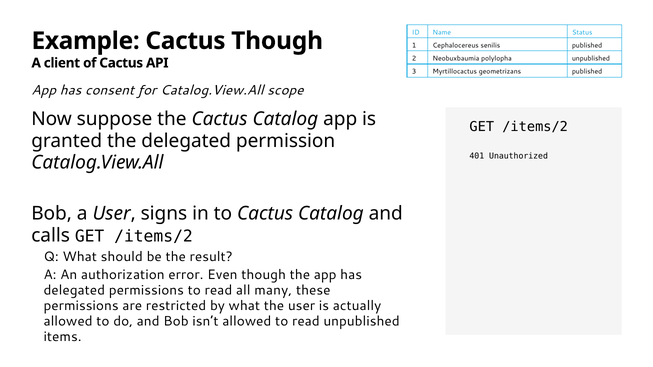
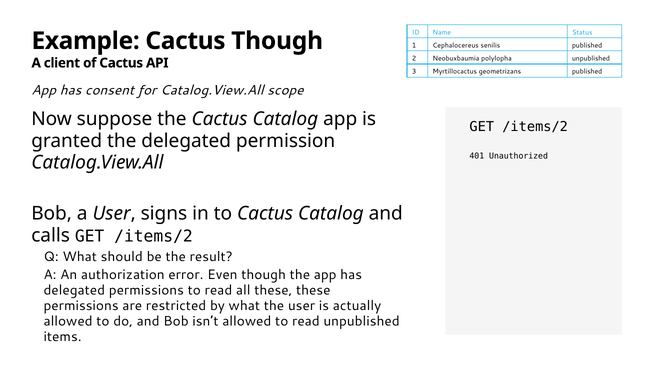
all many: many -> these
